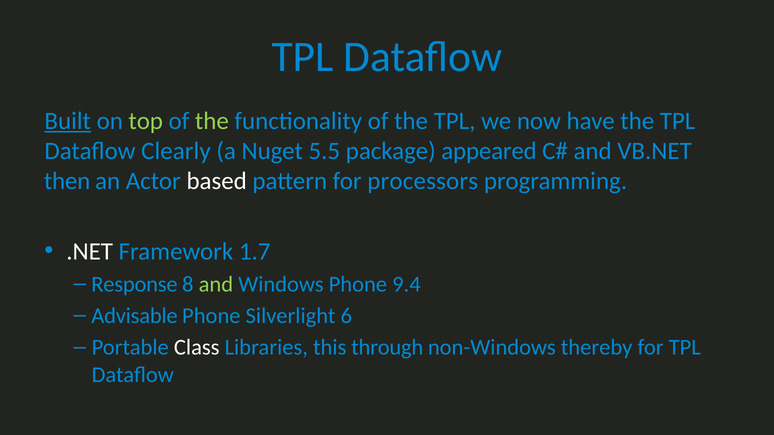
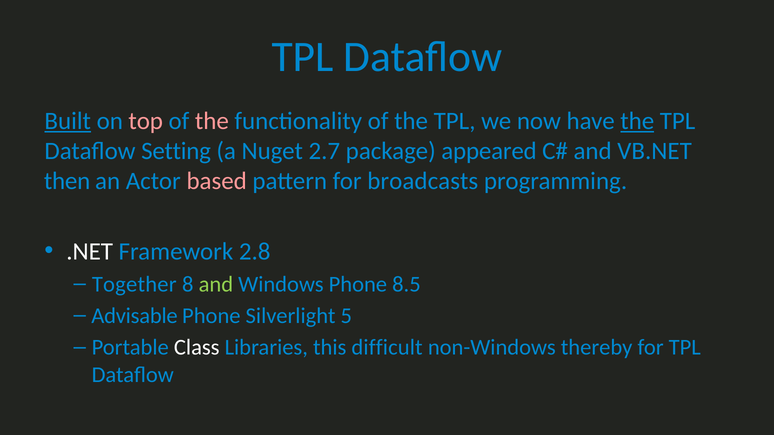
top colour: light green -> pink
the at (212, 121) colour: light green -> pink
the at (637, 121) underline: none -> present
Clearly: Clearly -> Setting
5.5: 5.5 -> 2.7
based colour: white -> pink
processors: processors -> broadcasts
1.7: 1.7 -> 2.8
Response: Response -> Together
9.4: 9.4 -> 8.5
6: 6 -> 5
through: through -> difficult
